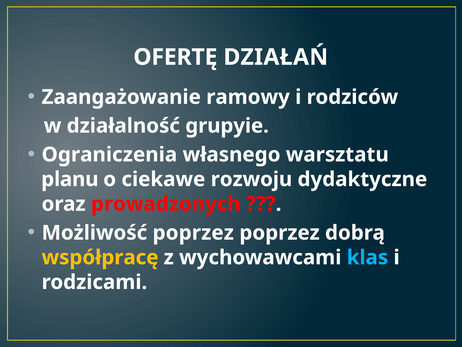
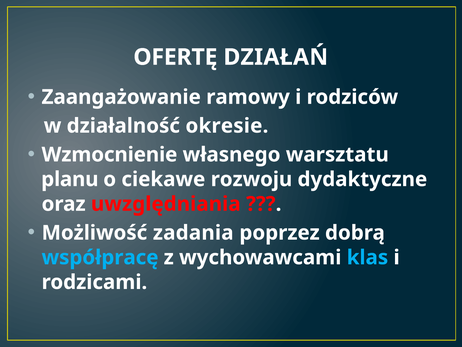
grupyie: grupyie -> okresie
Ograniczenia: Ograniczenia -> Wzmocnienie
prowadzonych: prowadzonych -> uwzględniania
Możliwość poprzez: poprzez -> zadania
współpracę colour: yellow -> light blue
